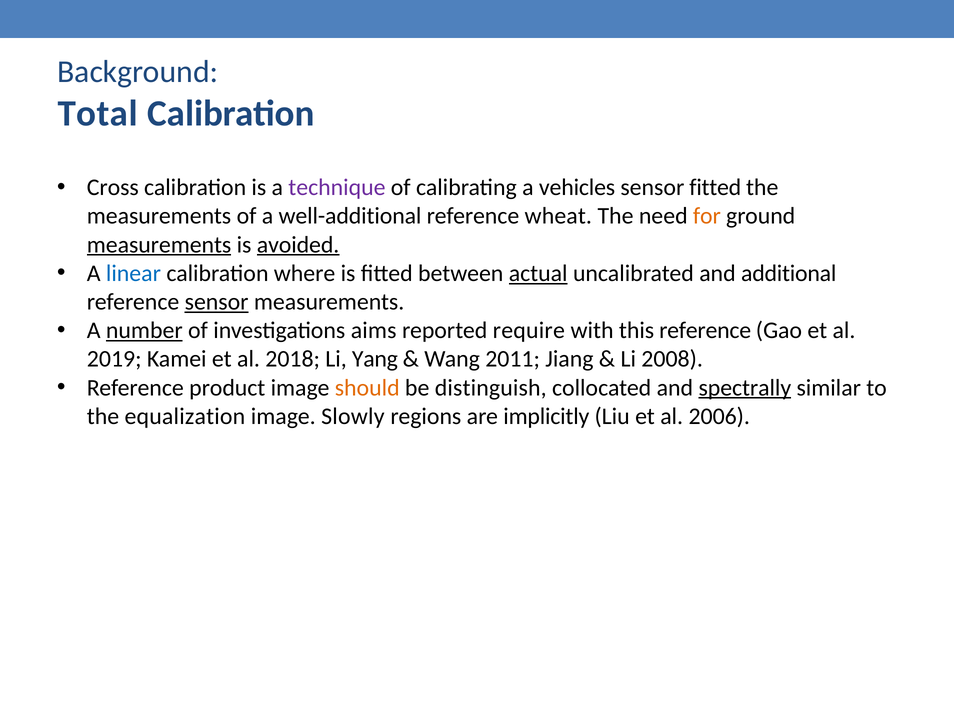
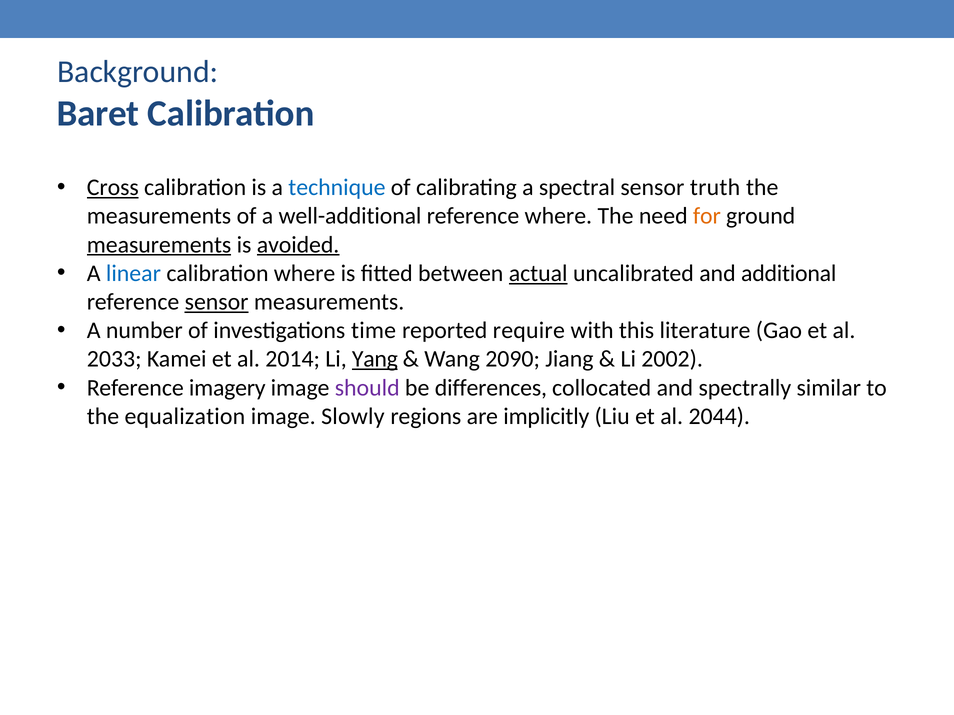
Total: Total -> Baret
Cross underline: none -> present
technique colour: purple -> blue
vehicles: vehicles -> spectral
sensor fitted: fitted -> truth
reference wheat: wheat -> where
number underline: present -> none
aims: aims -> time
this reference: reference -> literature
2019: 2019 -> 2033
2018: 2018 -> 2014
Yang underline: none -> present
2011: 2011 -> 2090
2008: 2008 -> 2002
product: product -> imagery
should colour: orange -> purple
distinguish: distinguish -> differences
spectrally underline: present -> none
2006: 2006 -> 2044
